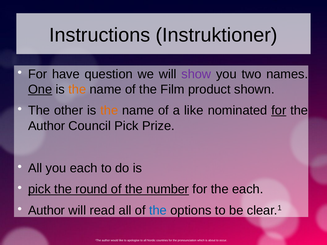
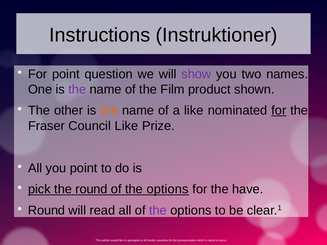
For have: have -> point
One underline: present -> none
the at (77, 89) colour: orange -> purple
Author at (47, 126): Author -> Fraser
Council Pick: Pick -> Like
you each: each -> point
number at (168, 189): number -> options
the each: each -> have
Author at (47, 211): Author -> Round
the at (158, 211) colour: blue -> purple
